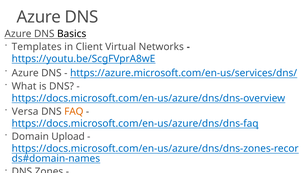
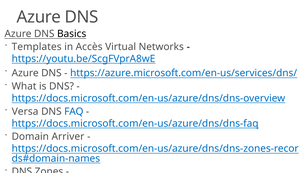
Client: Client -> Accès
FAQ colour: orange -> blue
Upload: Upload -> Arriver
